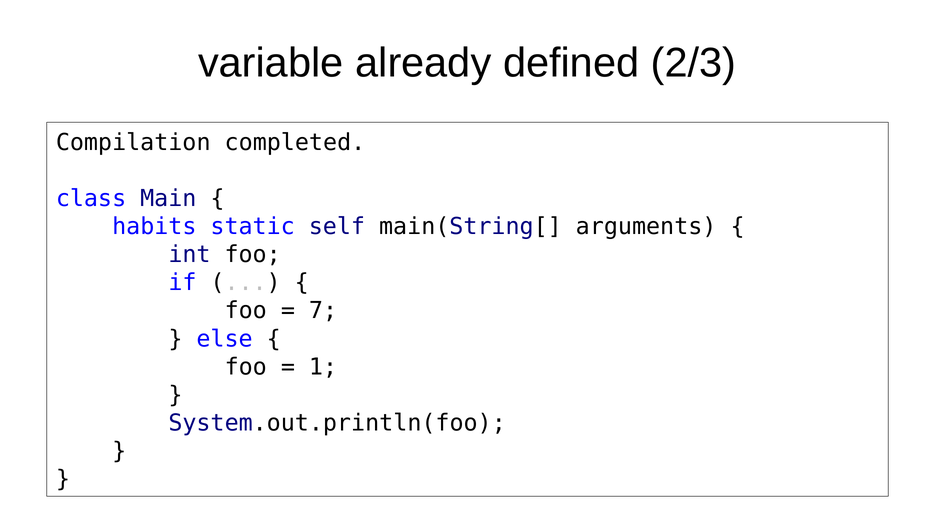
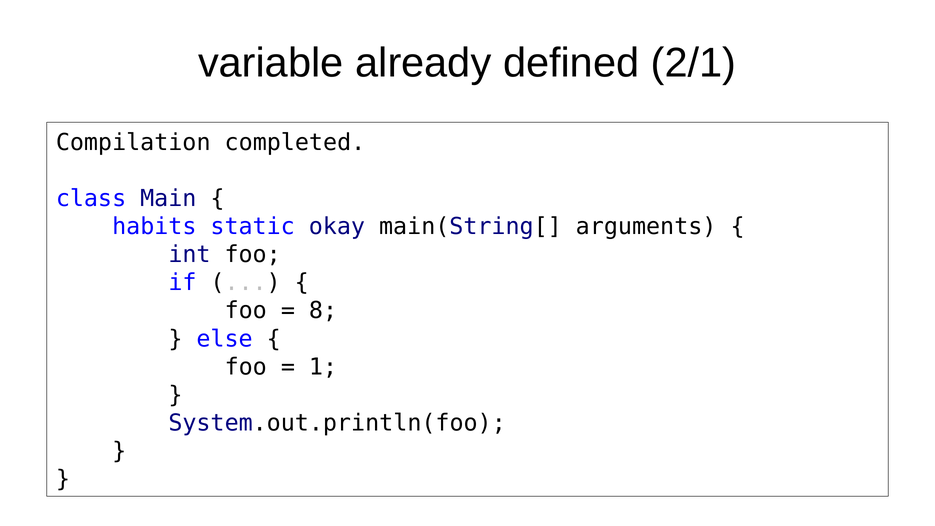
2/3: 2/3 -> 2/1
self: self -> okay
7: 7 -> 8
